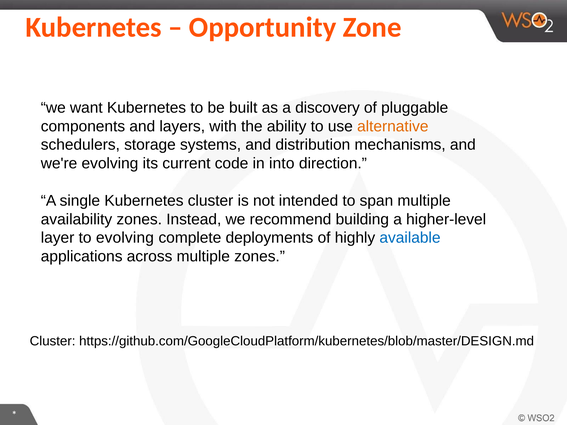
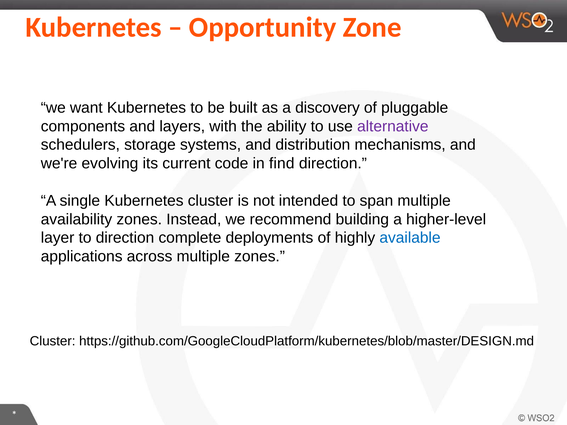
alternative colour: orange -> purple
into: into -> find
to evolving: evolving -> direction
